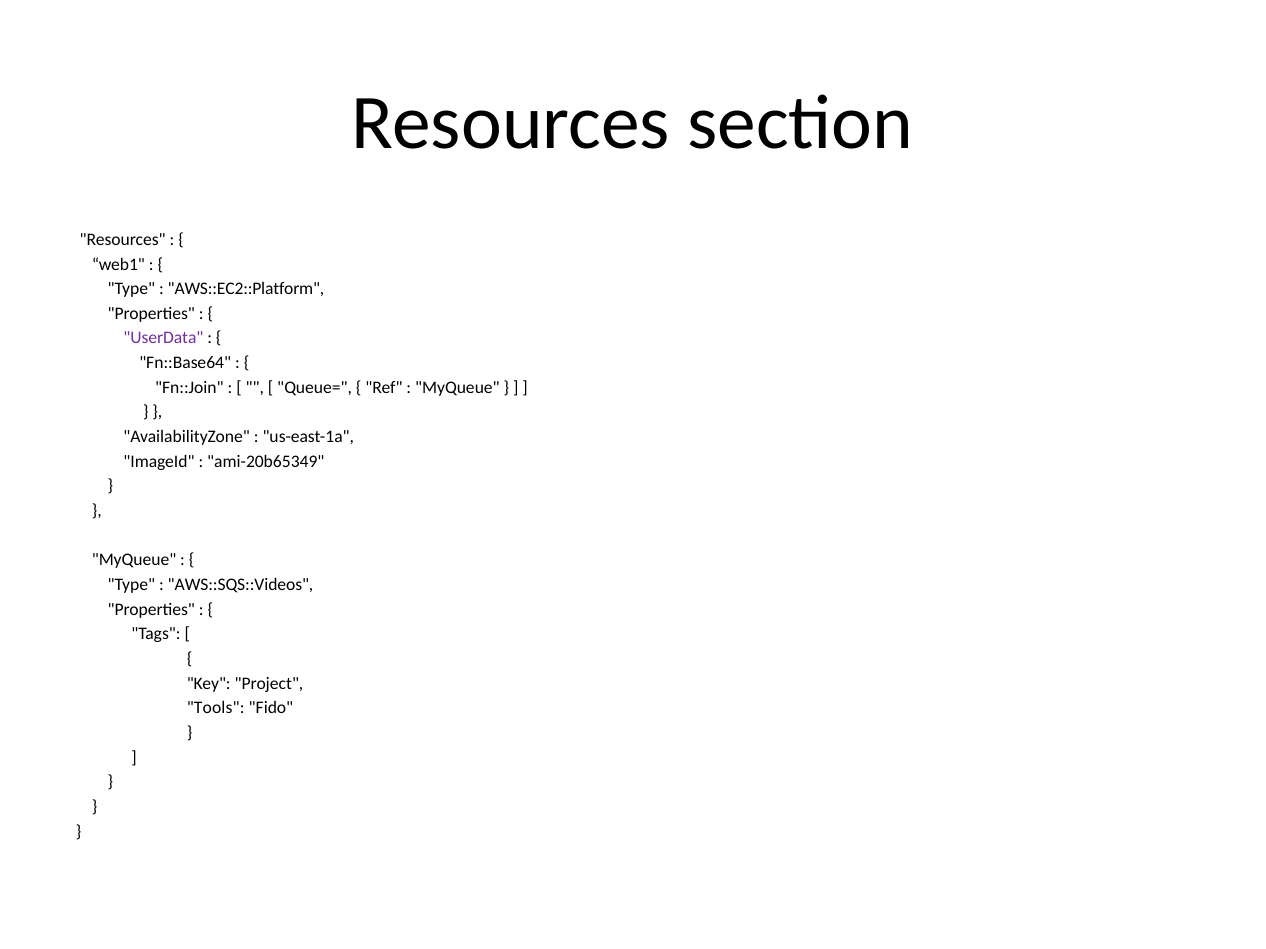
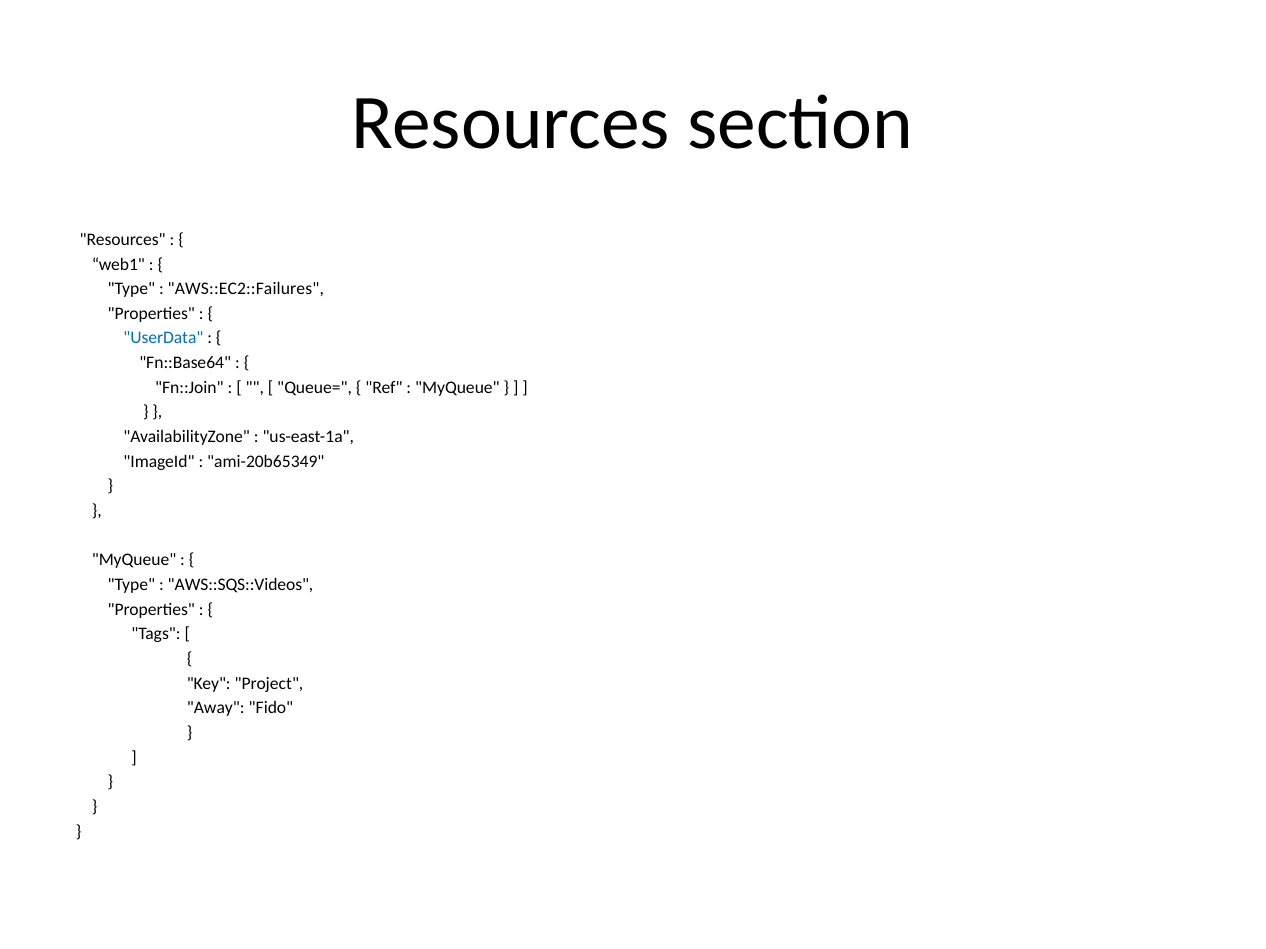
AWS::EC2::Platform: AWS::EC2::Platform -> AWS::EC2::Failures
UserData colour: purple -> blue
Tools: Tools -> Away
